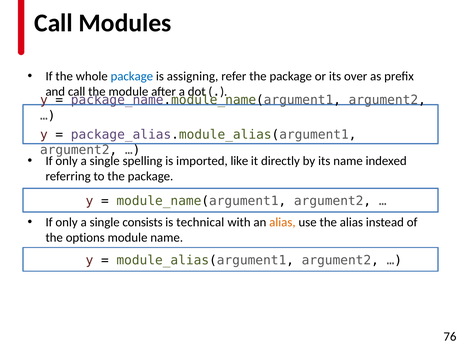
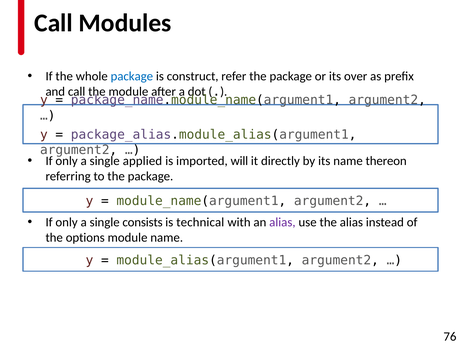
assigning: assigning -> construct
spelling: spelling -> applied
like: like -> will
indexed: indexed -> thereon
alias at (282, 222) colour: orange -> purple
